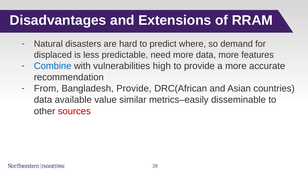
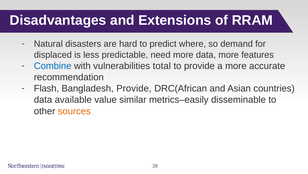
high: high -> total
From: From -> Flash
sources colour: red -> orange
